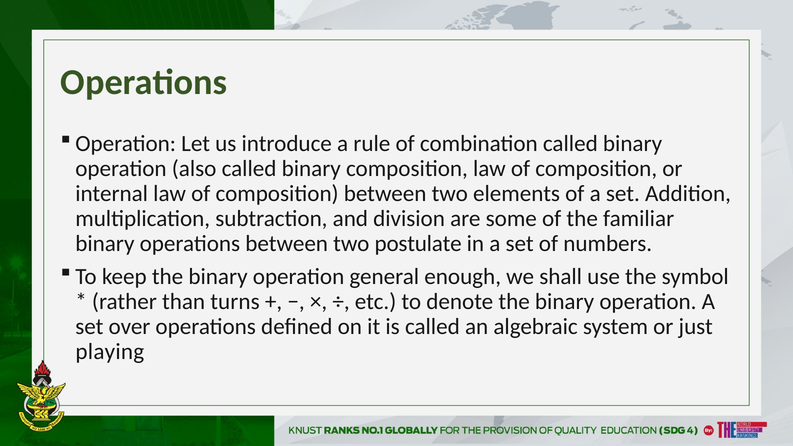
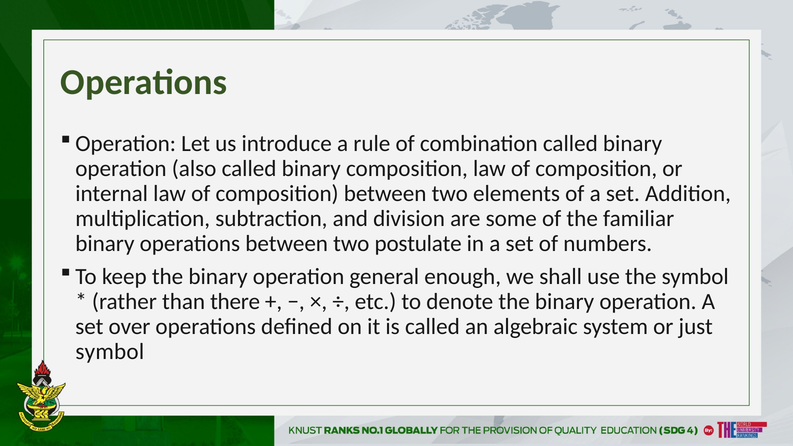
turns: turns -> there
playing at (110, 352): playing -> symbol
